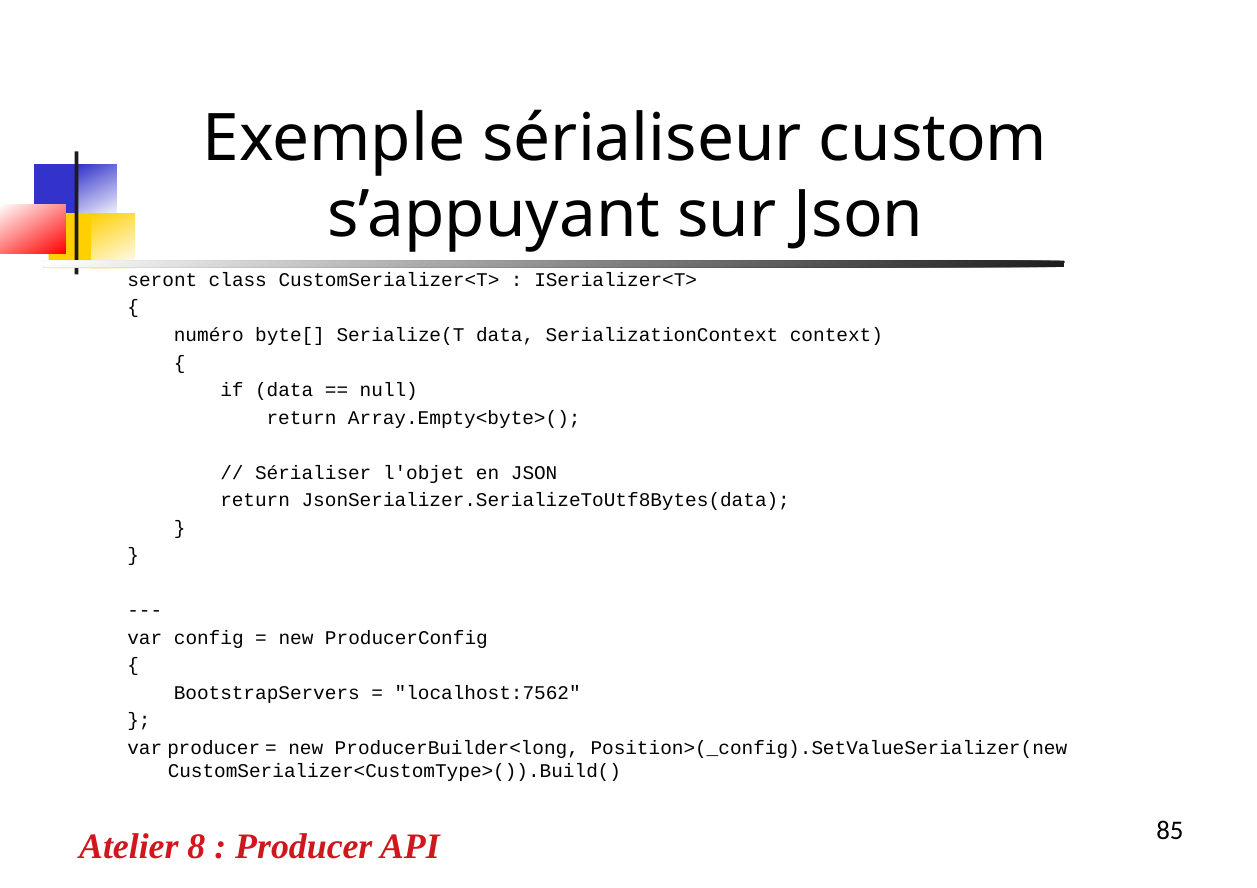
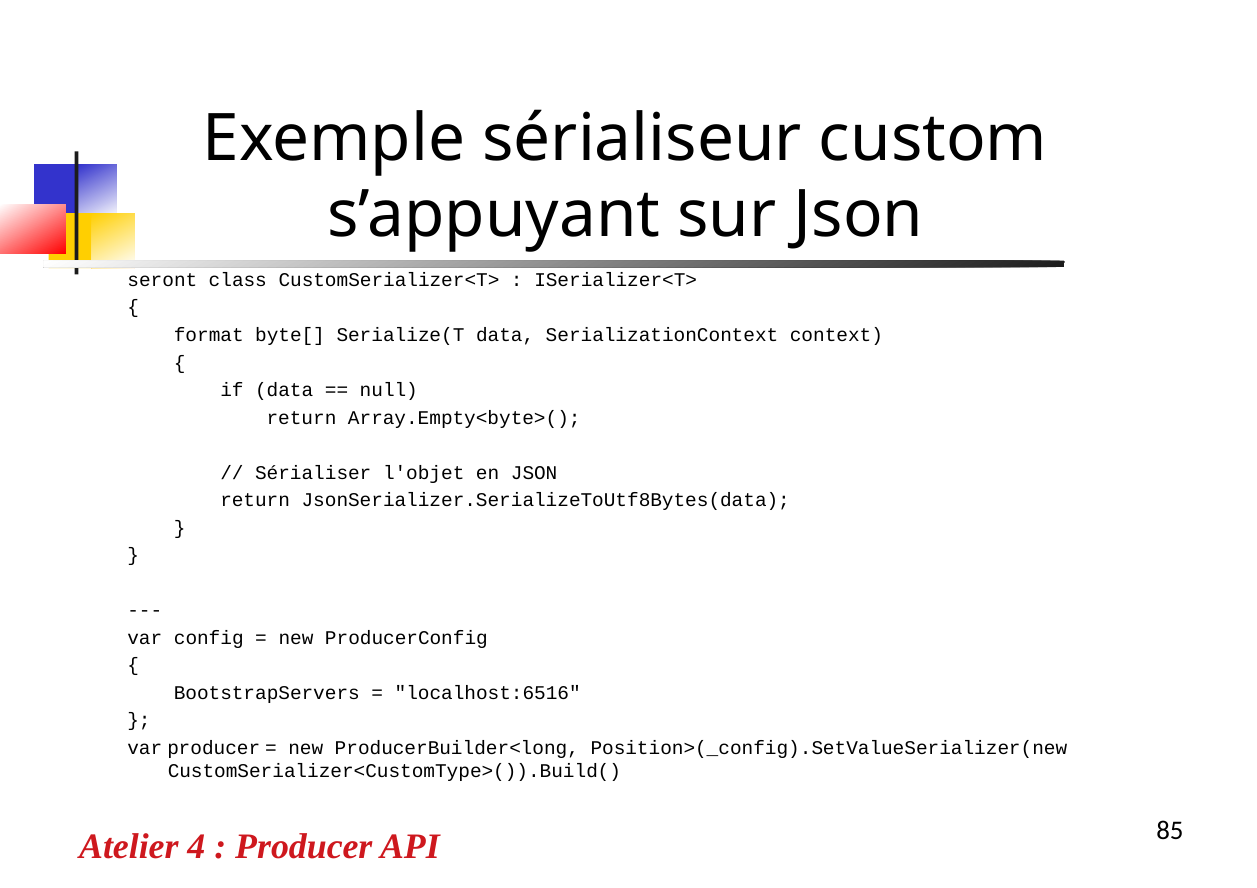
numéro: numéro -> format
localhost:7562: localhost:7562 -> localhost:6516
8: 8 -> 4
